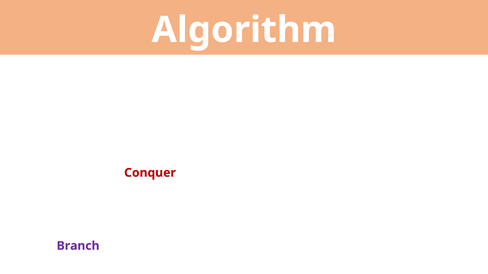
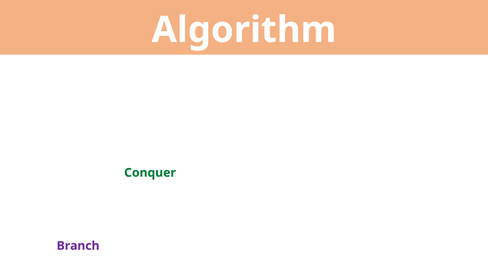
Conquer colour: red -> green
